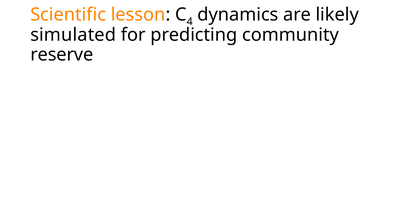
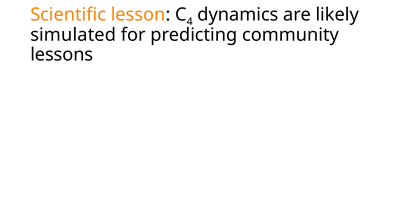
reserve: reserve -> lessons
